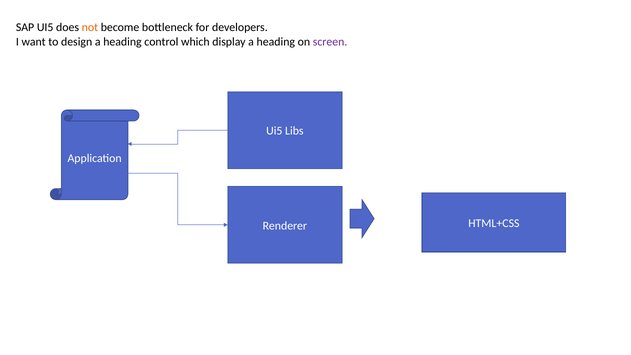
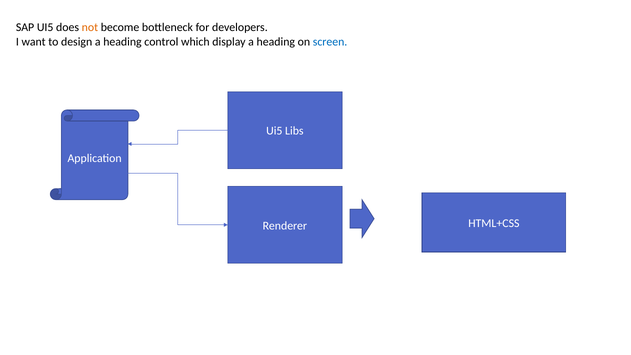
screen colour: purple -> blue
